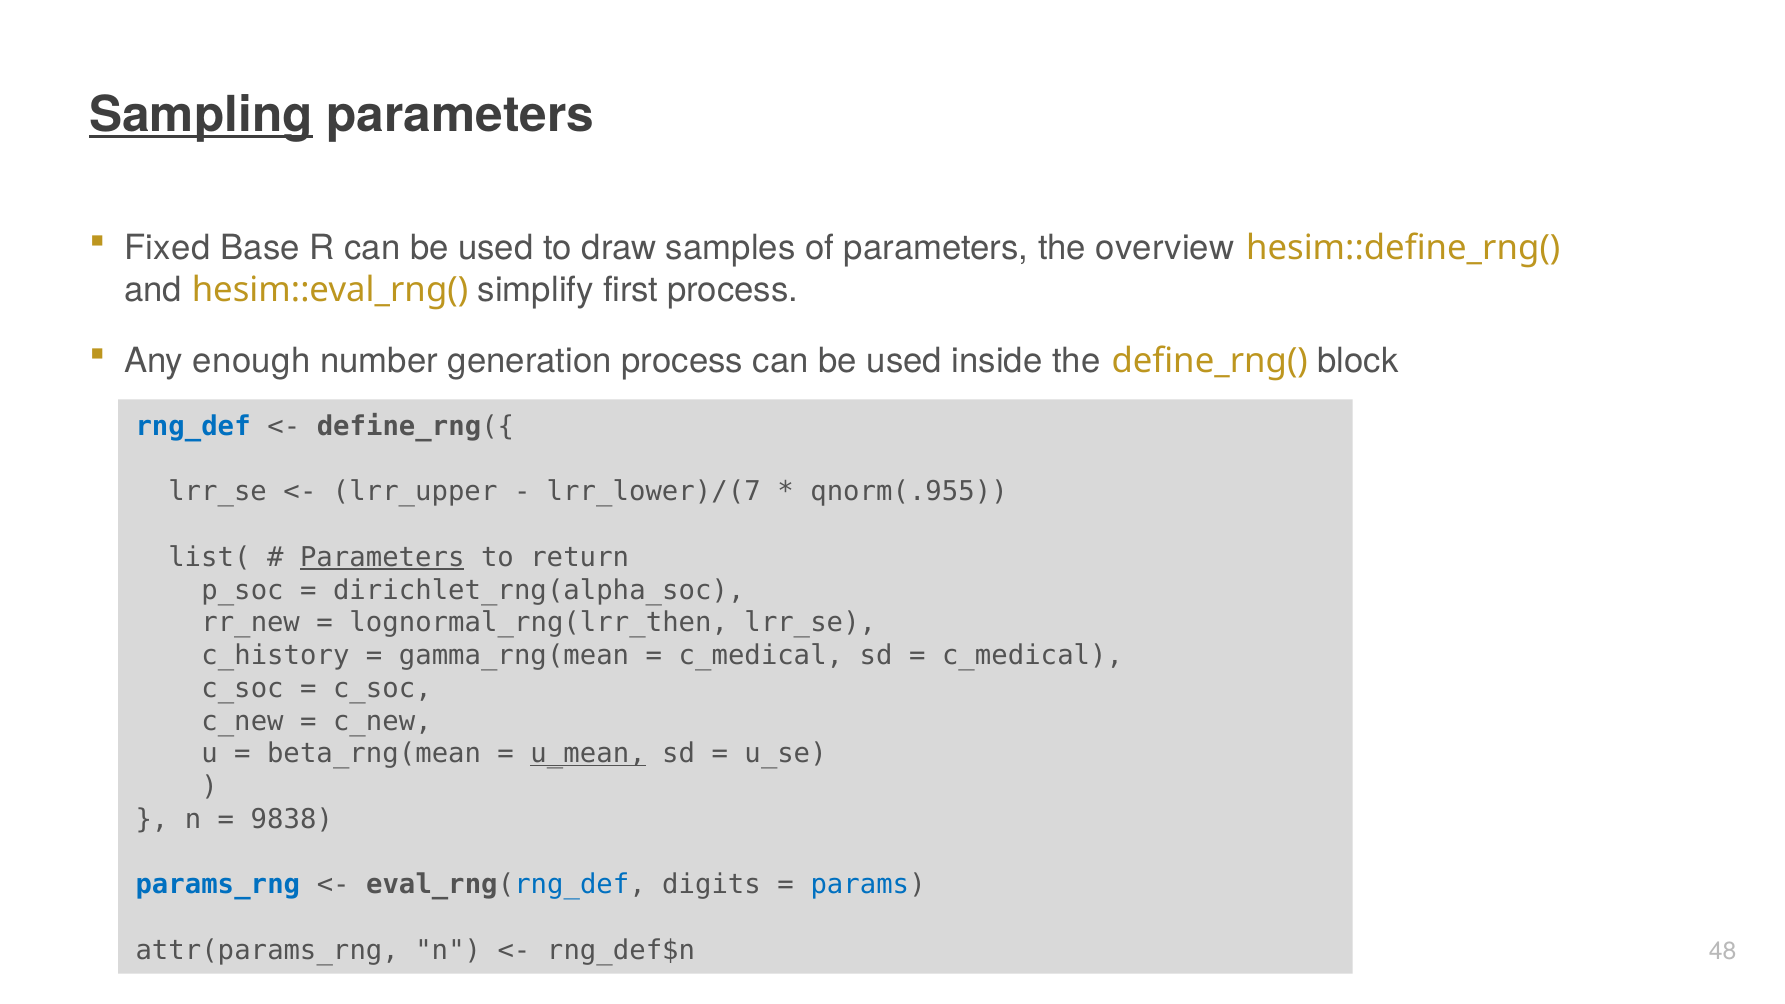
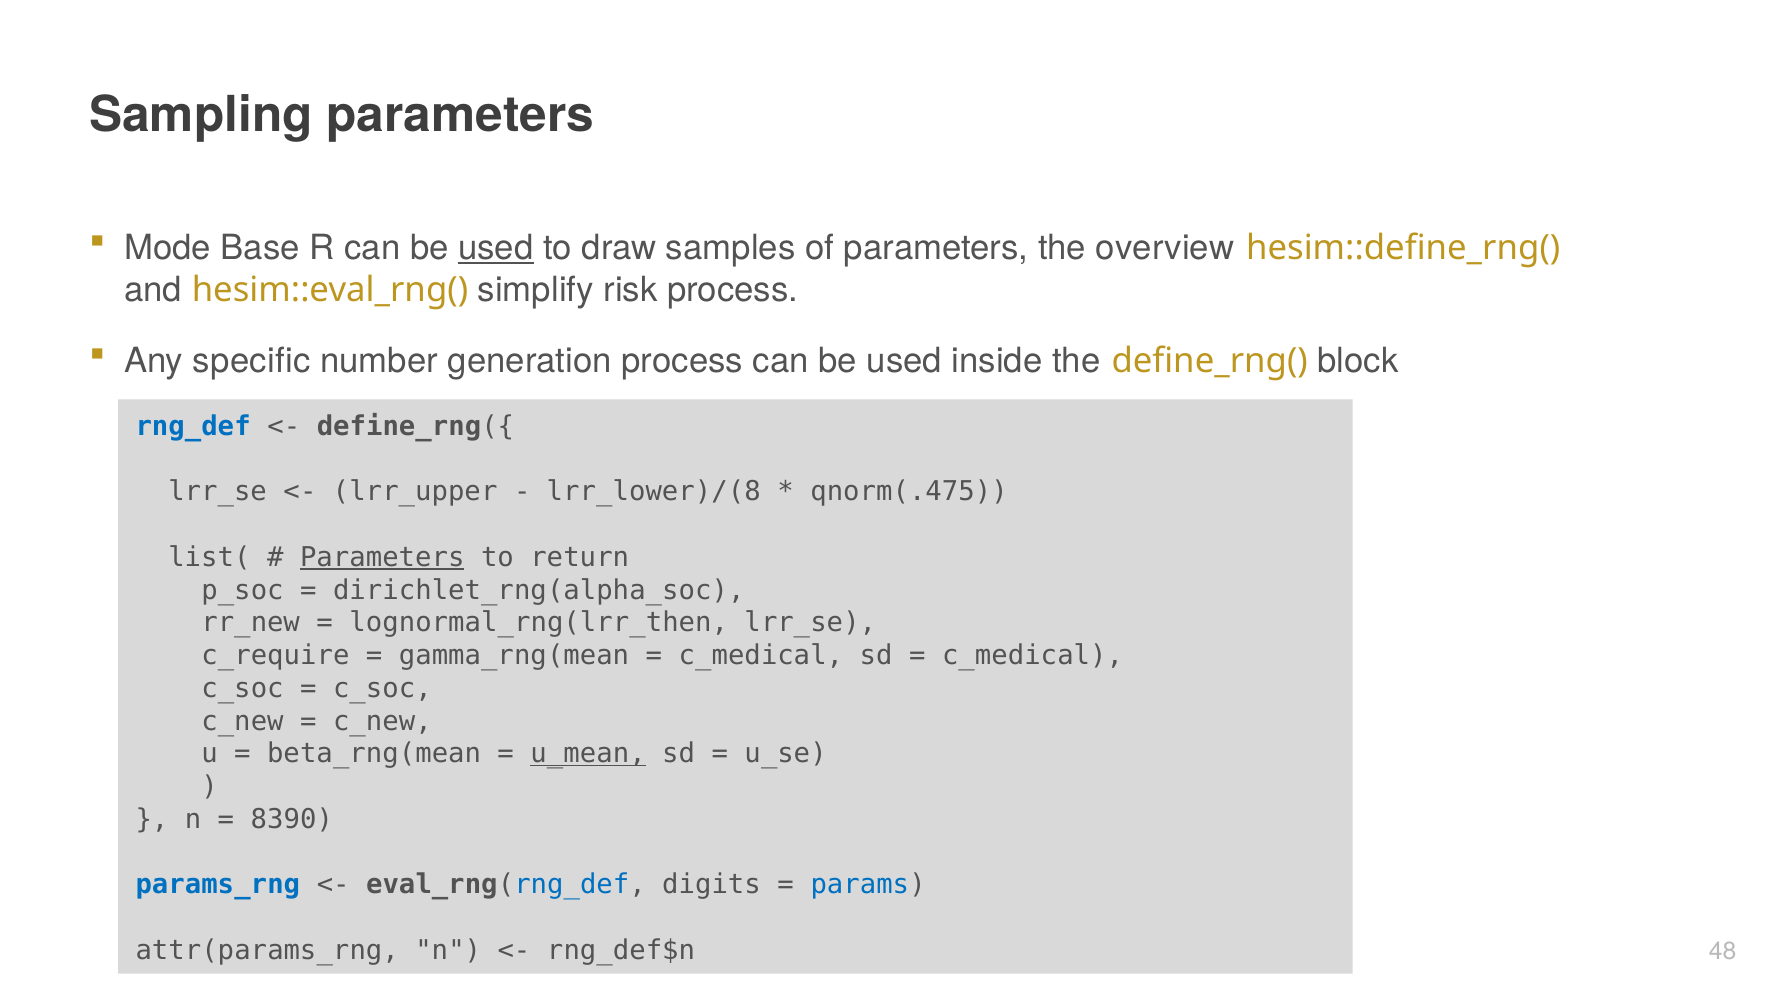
Sampling underline: present -> none
Fixed: Fixed -> Mode
used at (496, 248) underline: none -> present
first: first -> risk
enough: enough -> specific
lrr_lower)/(7: lrr_lower)/(7 -> lrr_lower)/(8
qnorm(.955: qnorm(.955 -> qnorm(.475
c_history: c_history -> c_require
9838: 9838 -> 8390
